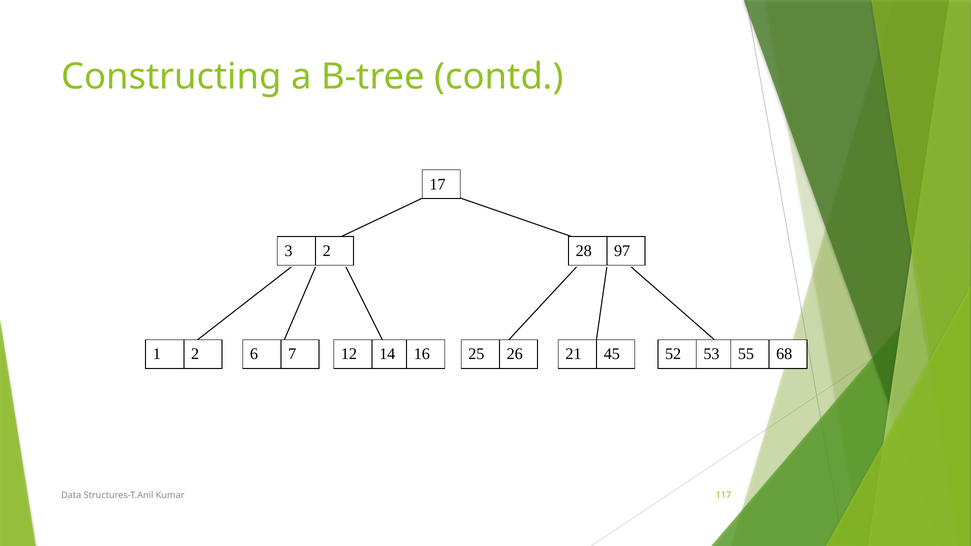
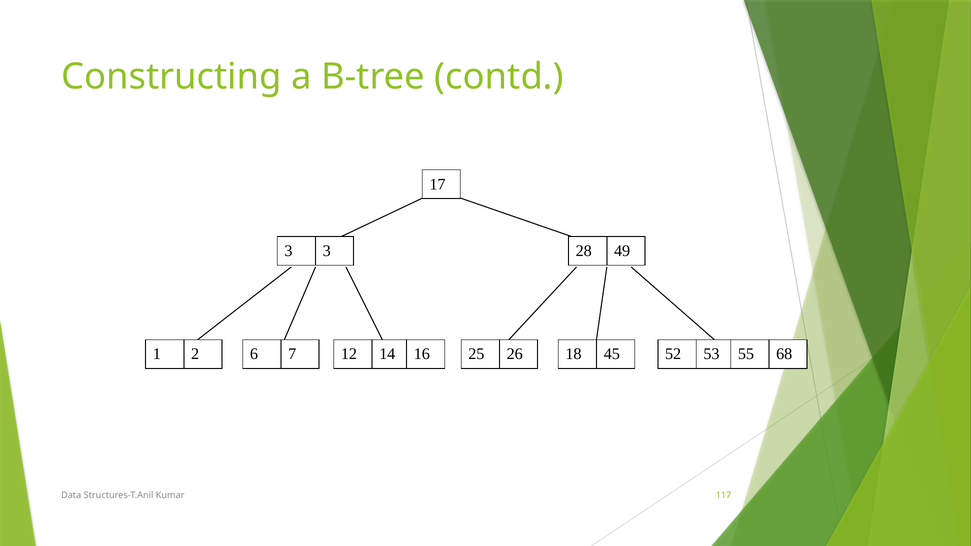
3 2: 2 -> 3
97: 97 -> 49
21: 21 -> 18
